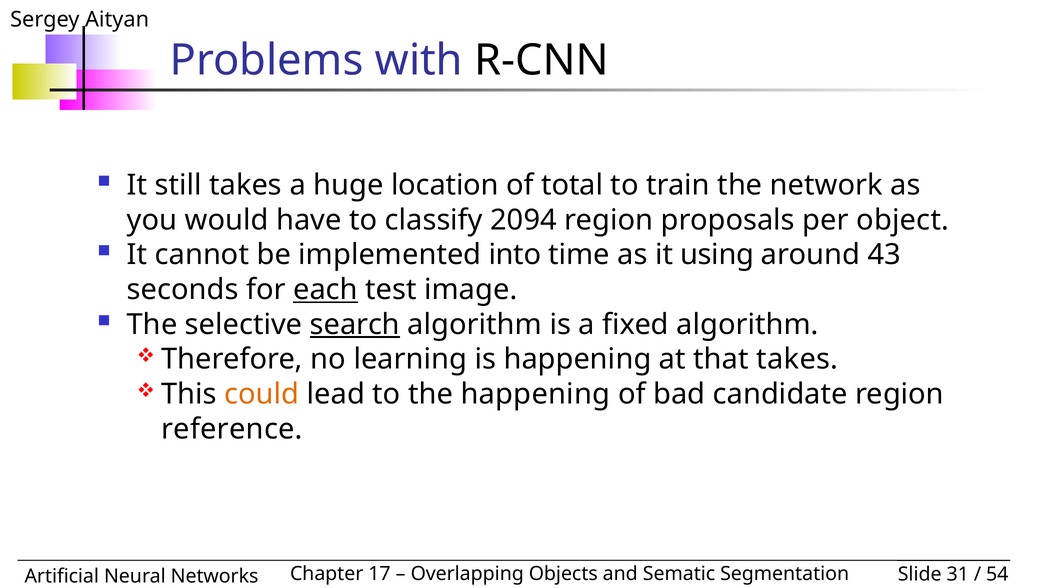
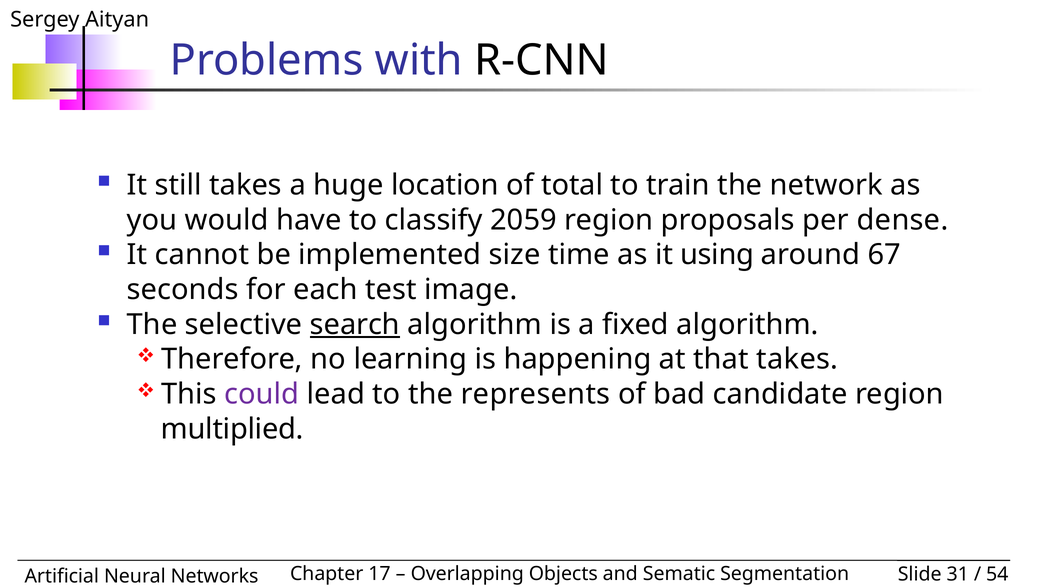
2094: 2094 -> 2059
object: object -> dense
into: into -> size
43: 43 -> 67
each underline: present -> none
could colour: orange -> purple
the happening: happening -> represents
reference: reference -> multiplied
